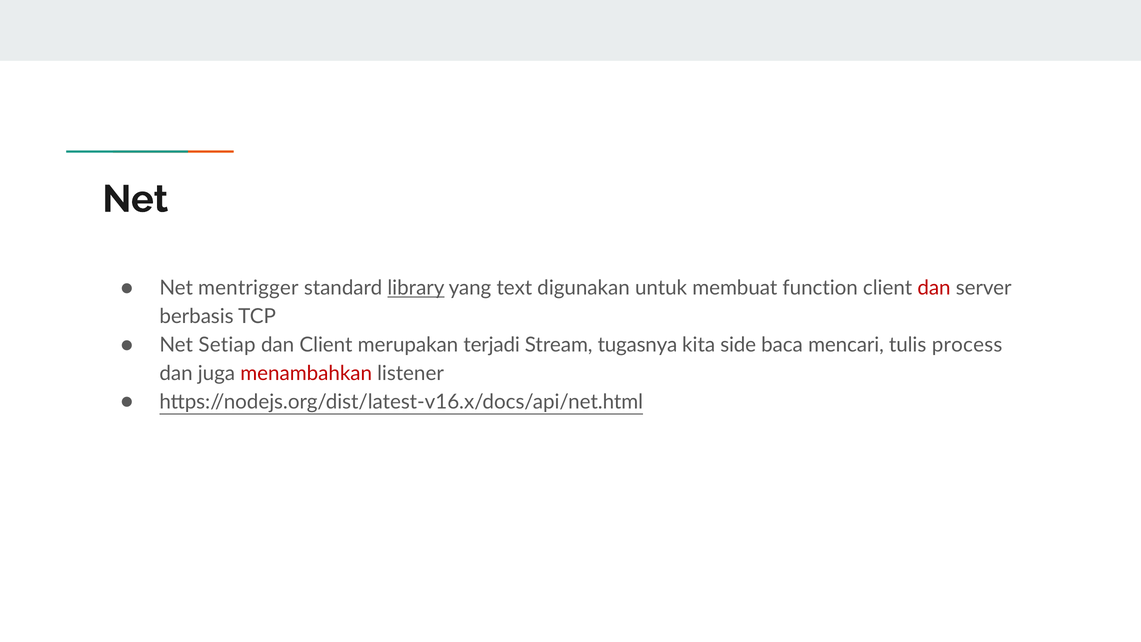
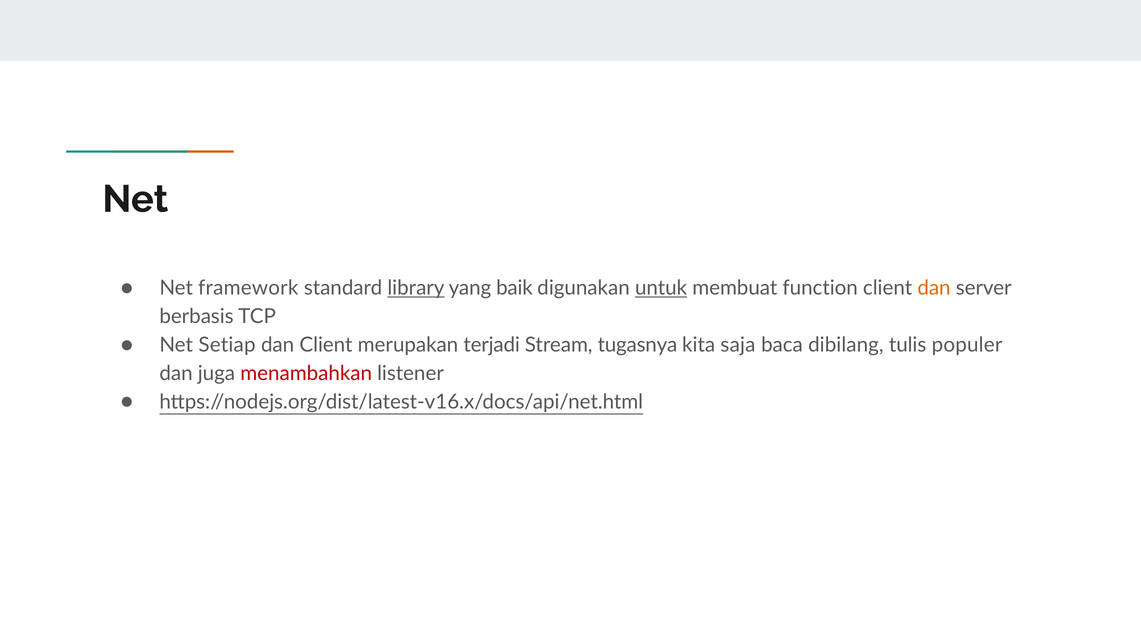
mentrigger: mentrigger -> framework
text: text -> baik
untuk underline: none -> present
dan at (934, 288) colour: red -> orange
side: side -> saja
mencari: mencari -> dibilang
process: process -> populer
